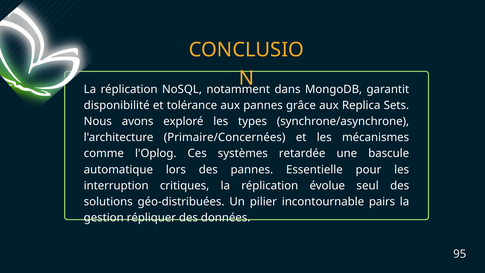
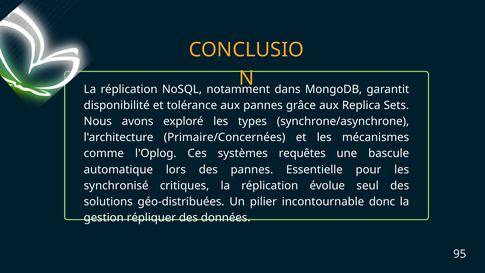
retardée: retardée -> requêtes
interruption: interruption -> synchronisé
pairs: pairs -> donc
